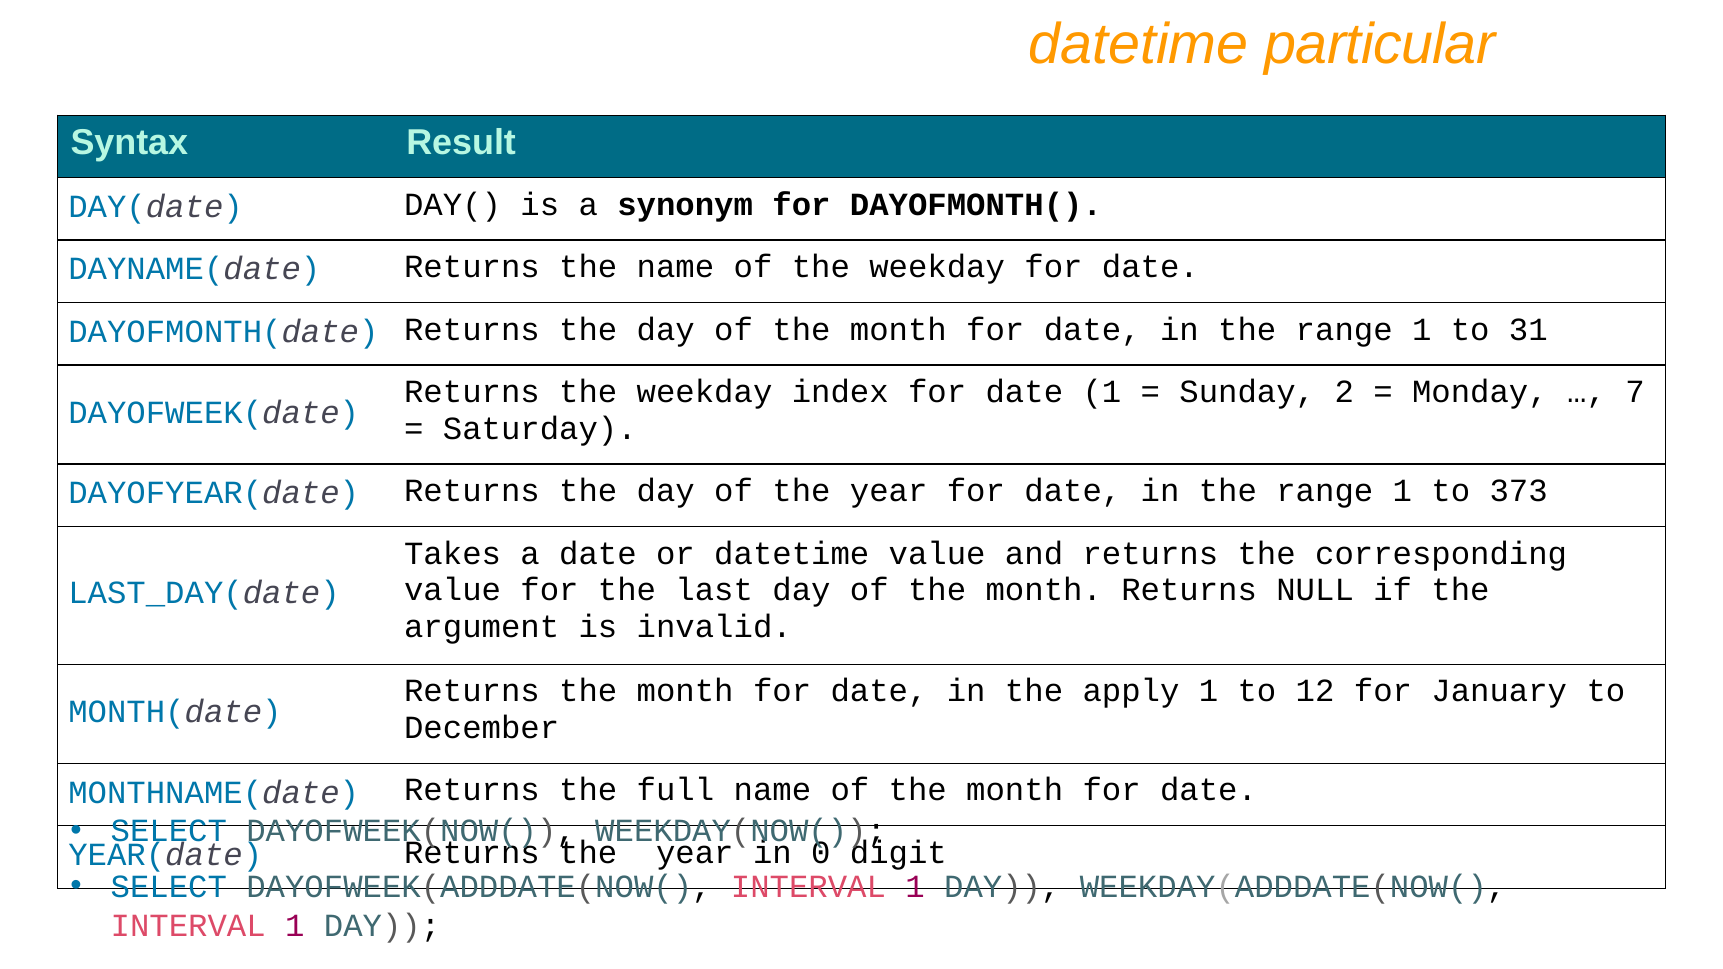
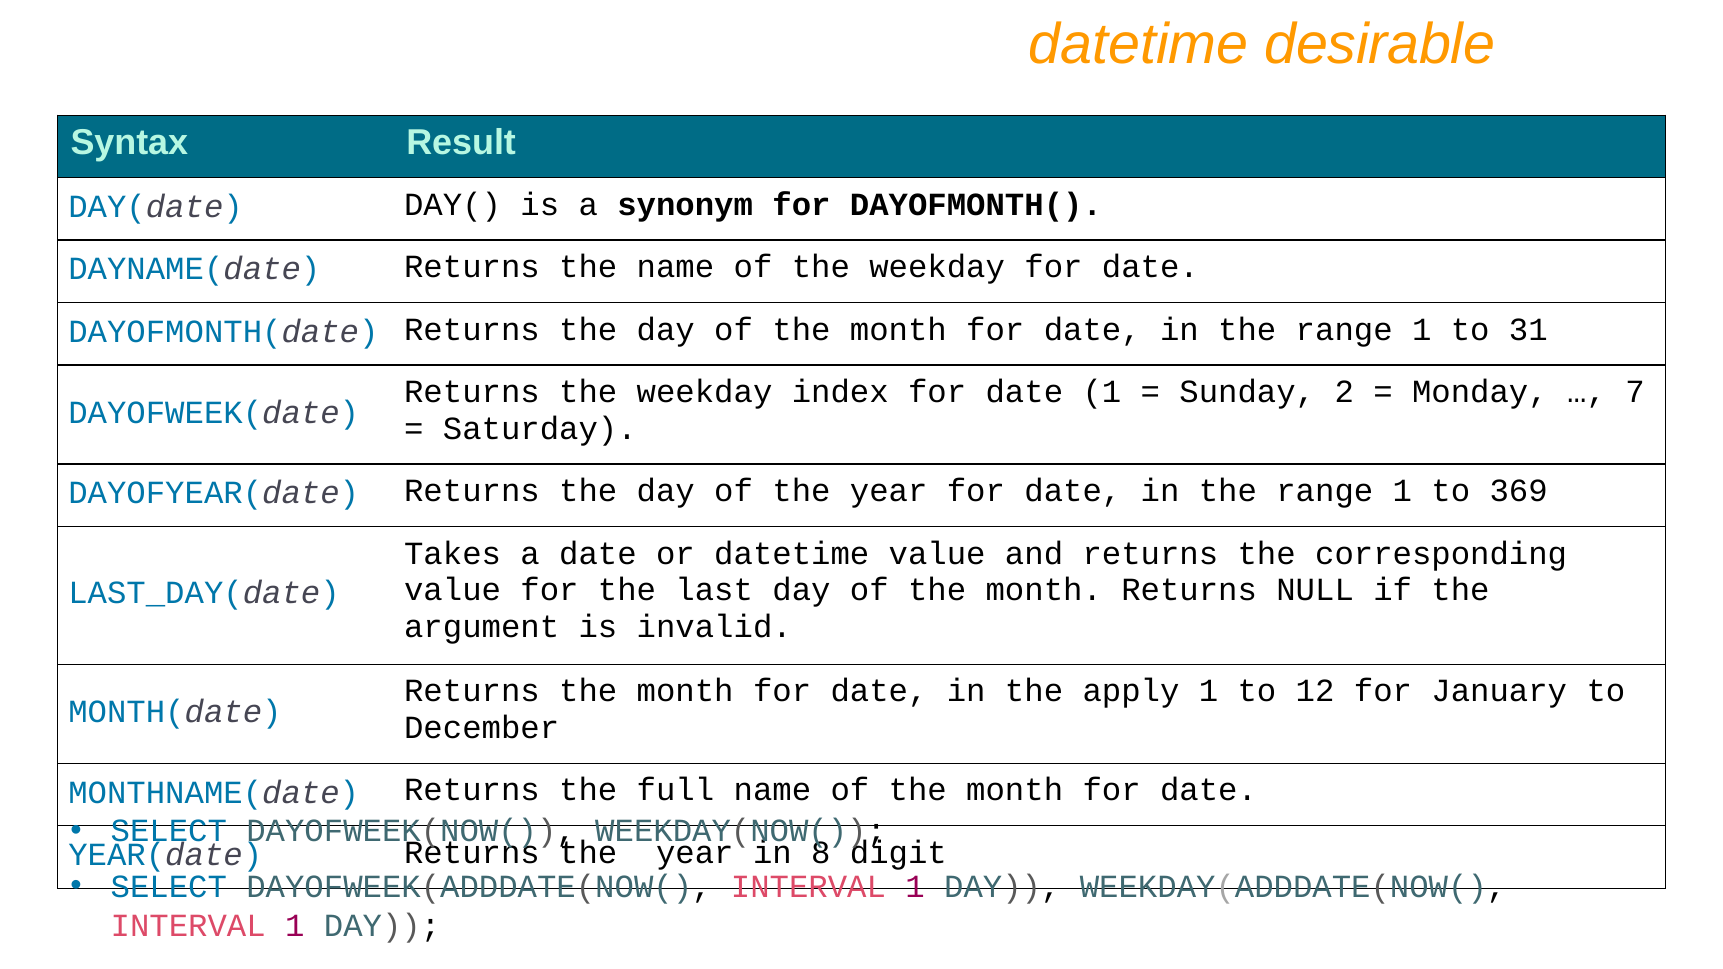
particular: particular -> desirable
373: 373 -> 369
0: 0 -> 8
